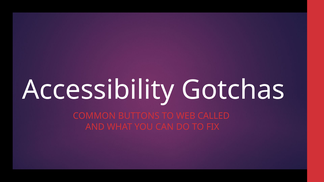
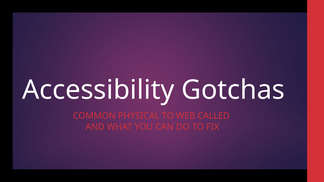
BUTTONS: BUTTONS -> PHYSICAL
